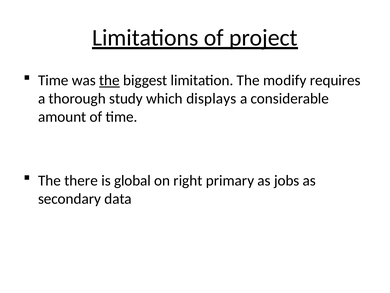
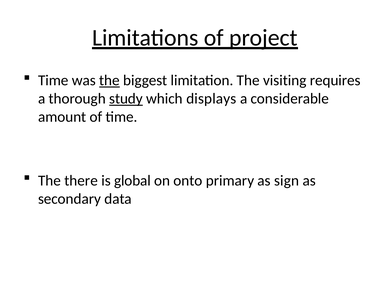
modify: modify -> visiting
study underline: none -> present
right: right -> onto
jobs: jobs -> sign
